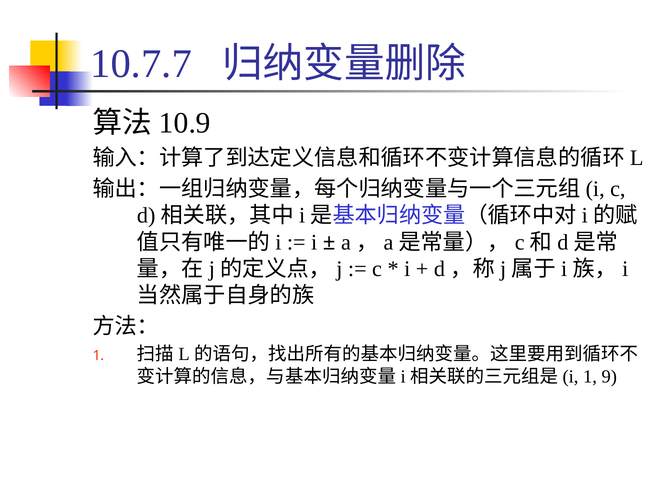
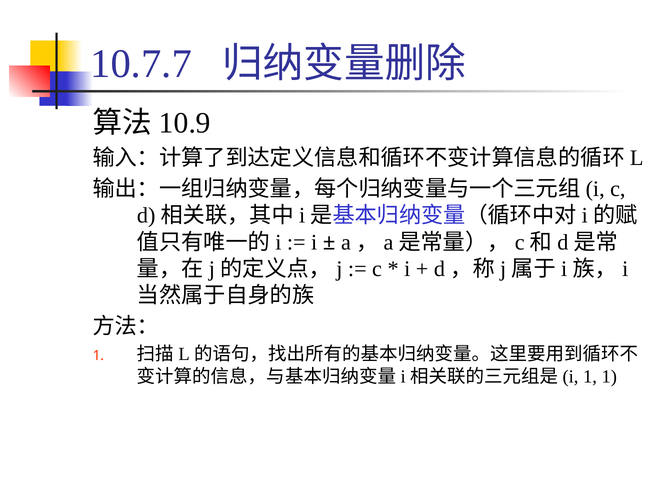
1 9: 9 -> 1
